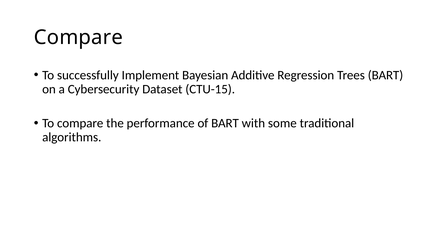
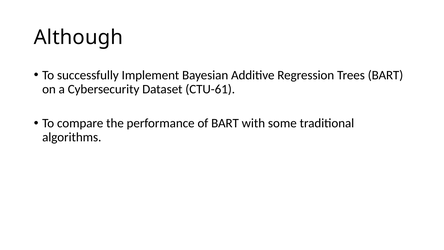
Compare at (78, 37): Compare -> Although
CTU-15: CTU-15 -> CTU-61
